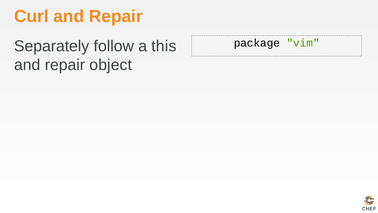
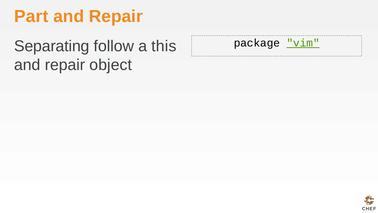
Curl: Curl -> Part
Separately: Separately -> Separating
vim underline: none -> present
